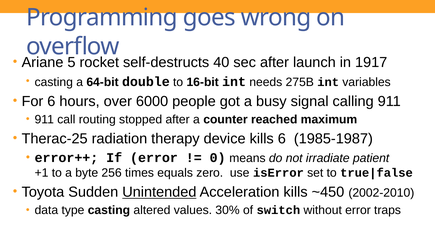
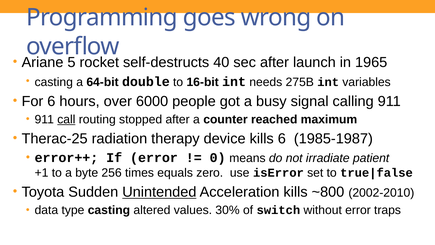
1917: 1917 -> 1965
call underline: none -> present
~450: ~450 -> ~800
